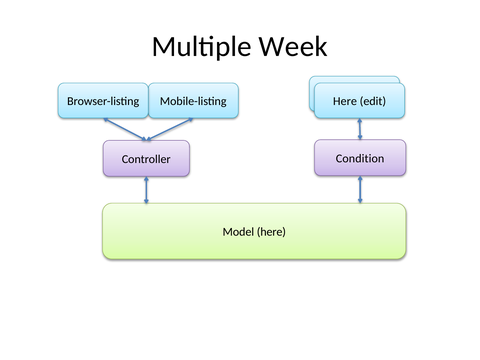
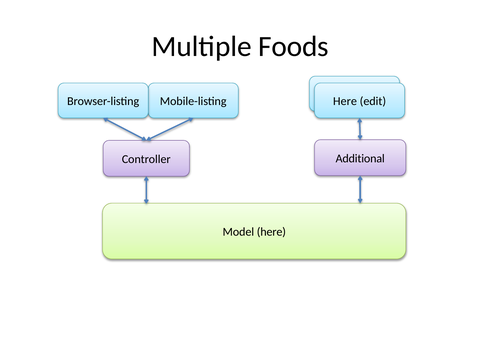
Week: Week -> Foods
Condition: Condition -> Additional
